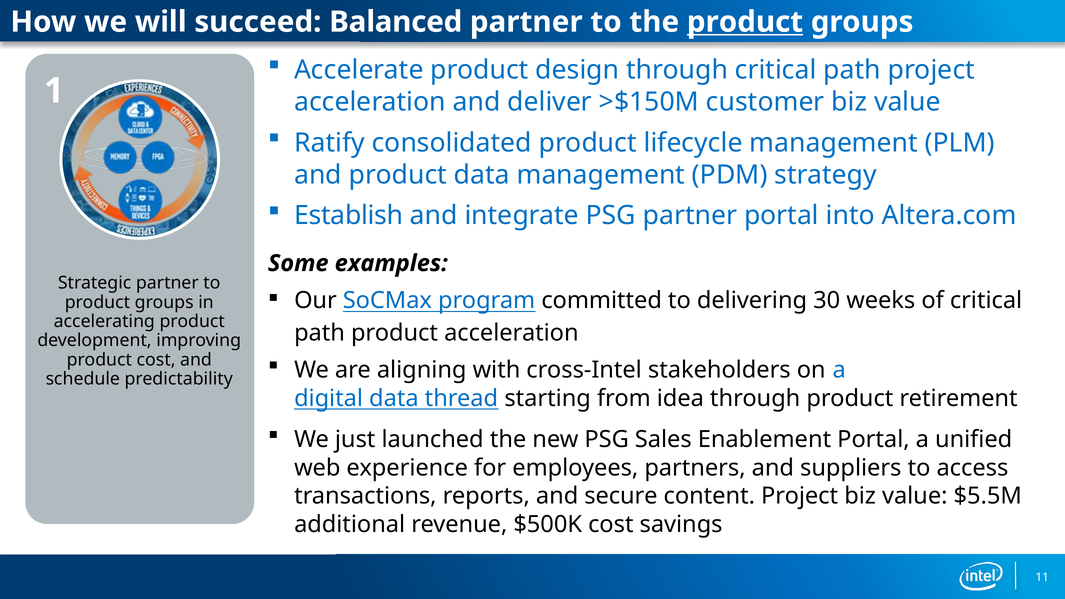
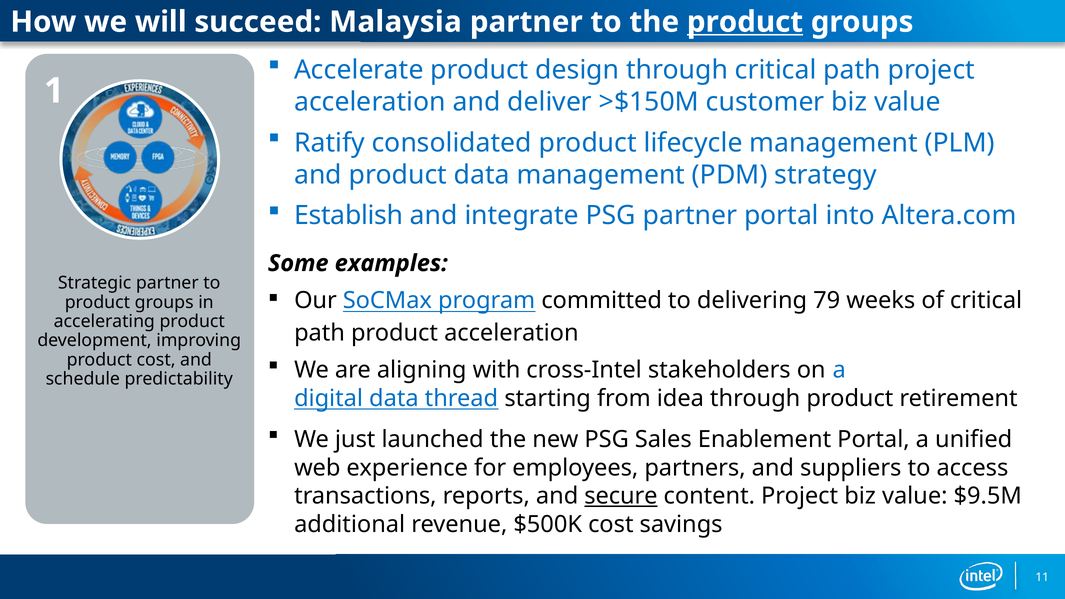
Balanced: Balanced -> Malaysia
30: 30 -> 79
secure underline: none -> present
$5.5M: $5.5M -> $9.5M
